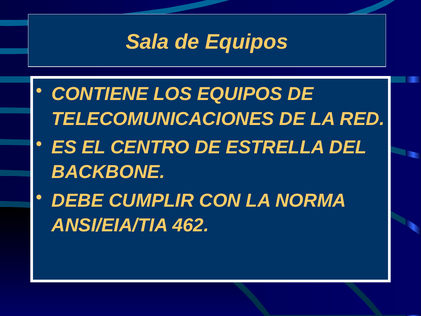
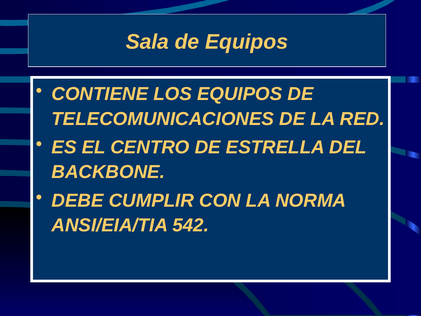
462: 462 -> 542
